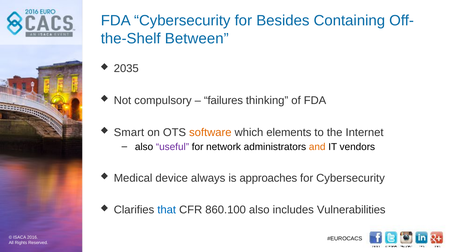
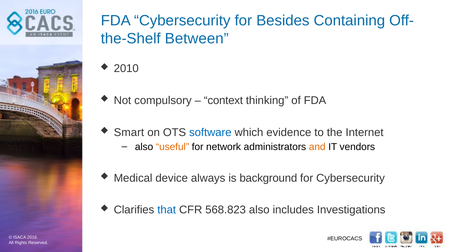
2035: 2035 -> 2010
failures: failures -> context
software colour: orange -> blue
elements: elements -> evidence
useful colour: purple -> orange
approaches: approaches -> background
860.100: 860.100 -> 568.823
Vulnerabilities: Vulnerabilities -> Investigations
